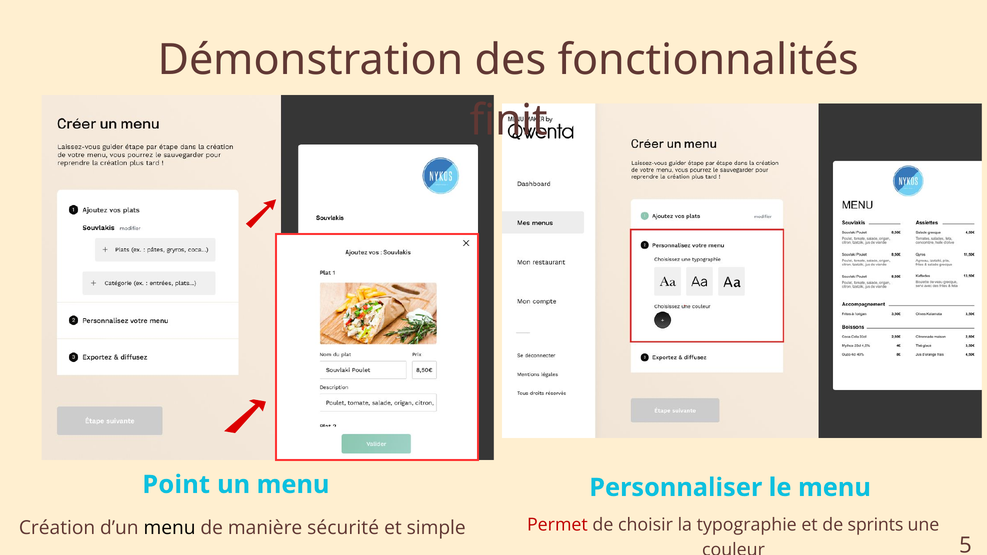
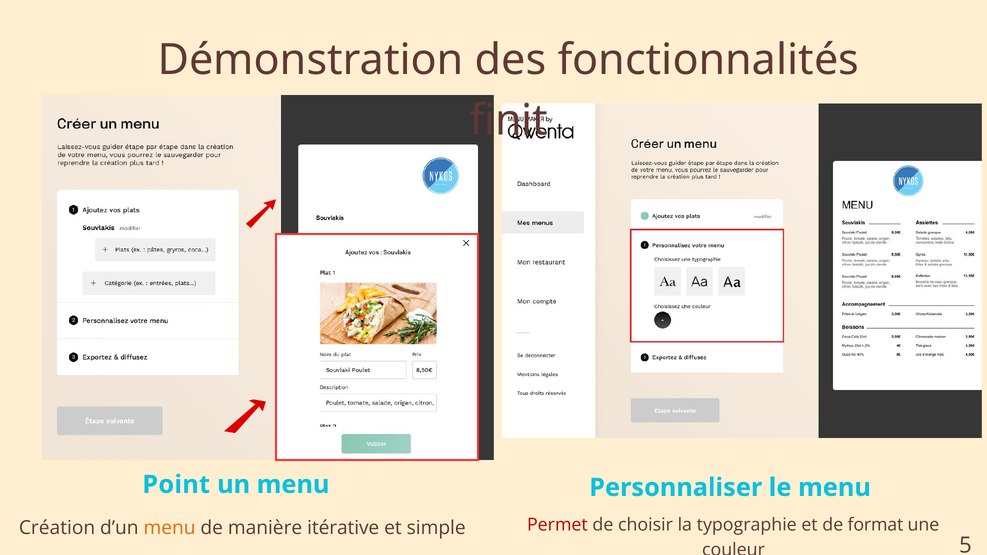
menu at (170, 528) colour: black -> orange
sécurité: sécurité -> itérative
sprints: sprints -> format
